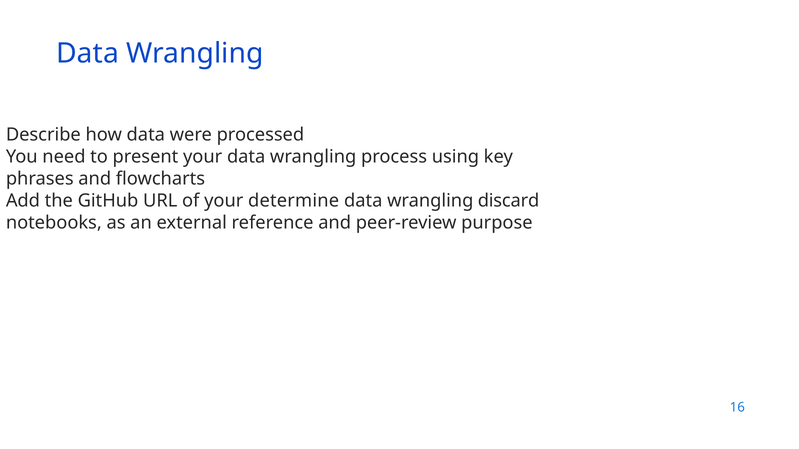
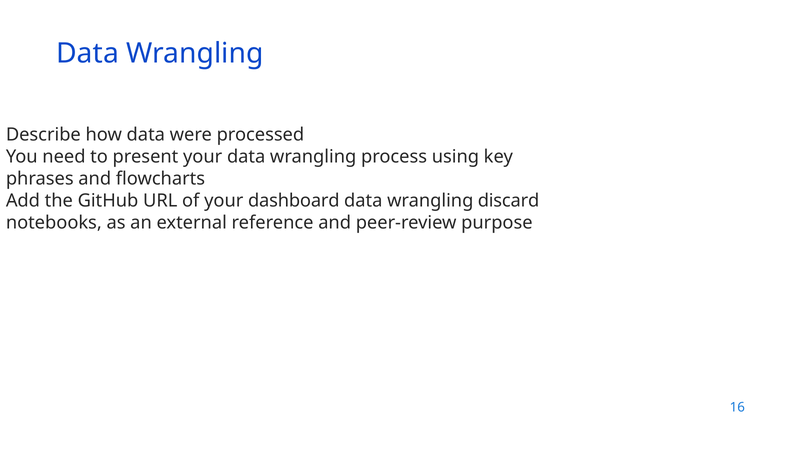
determine: determine -> dashboard
